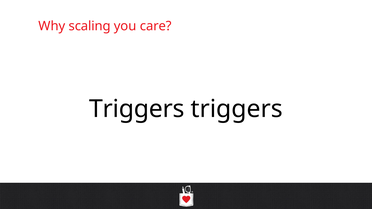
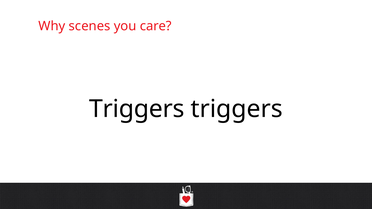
scaling: scaling -> scenes
